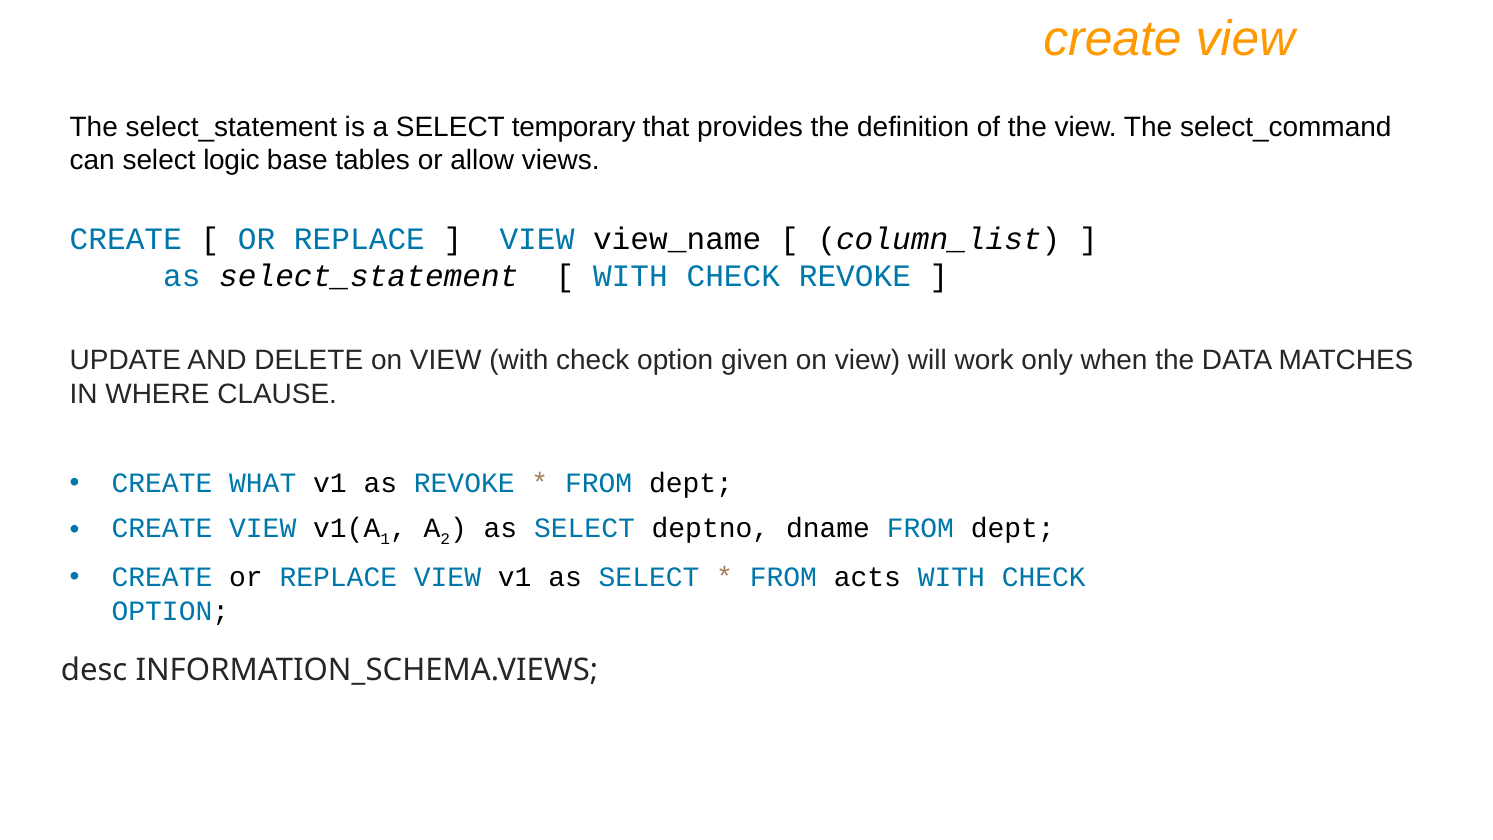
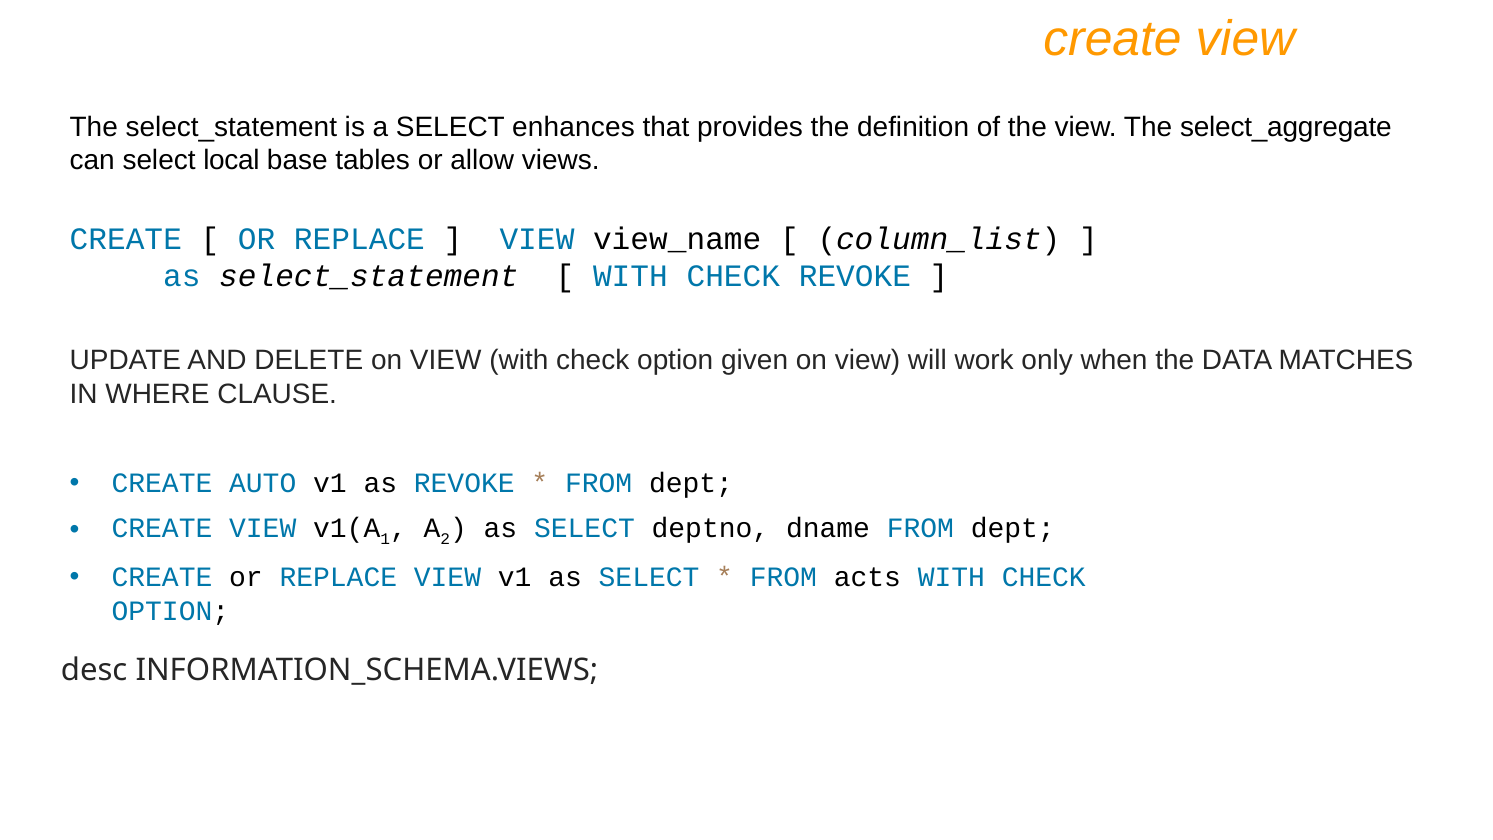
temporary: temporary -> enhances
select_command: select_command -> select_aggregate
logic: logic -> local
WHAT: WHAT -> AUTO
